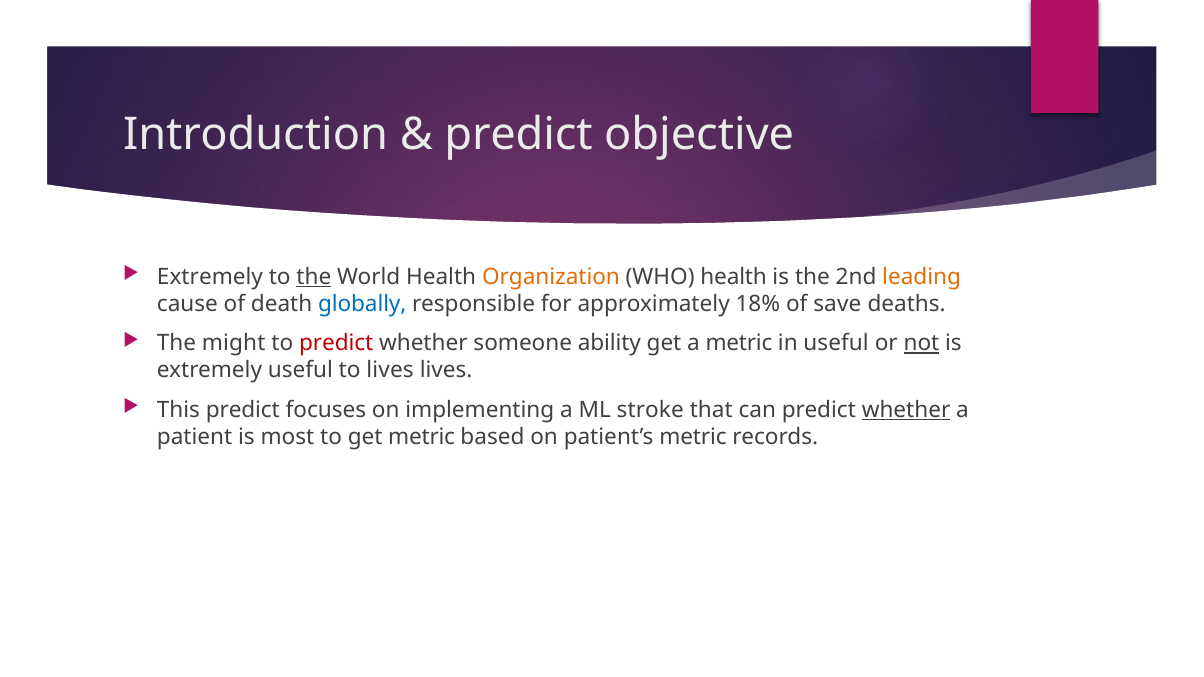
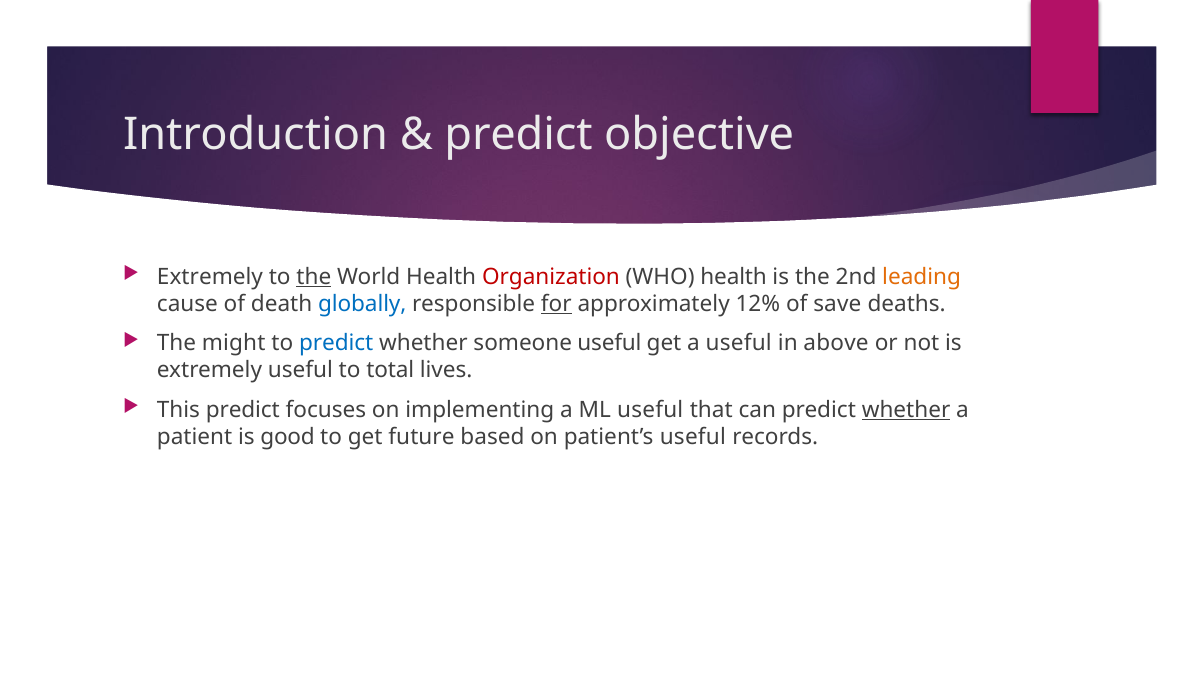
Organization colour: orange -> red
for underline: none -> present
18%: 18% -> 12%
predict at (336, 343) colour: red -> blue
someone ability: ability -> useful
a metric: metric -> useful
in useful: useful -> above
not underline: present -> none
to lives: lives -> total
ML stroke: stroke -> useful
most: most -> good
get metric: metric -> future
patient’s metric: metric -> useful
